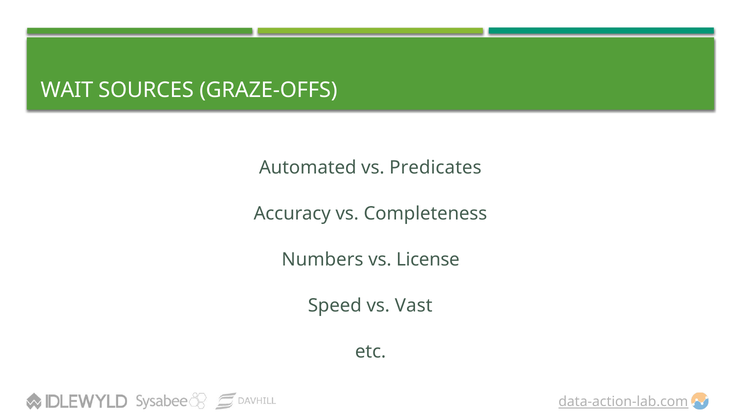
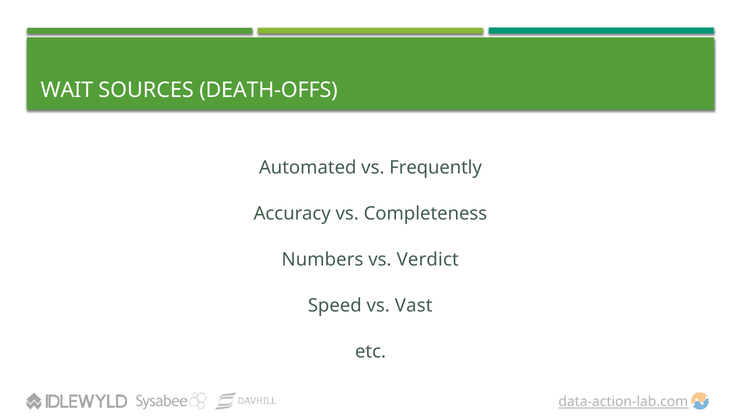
GRAZE-OFFS: GRAZE-OFFS -> DEATH-OFFS
Predicates: Predicates -> Frequently
License: License -> Verdict
